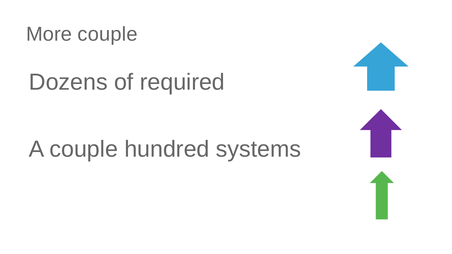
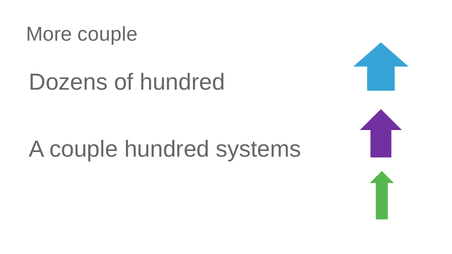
of required: required -> hundred
